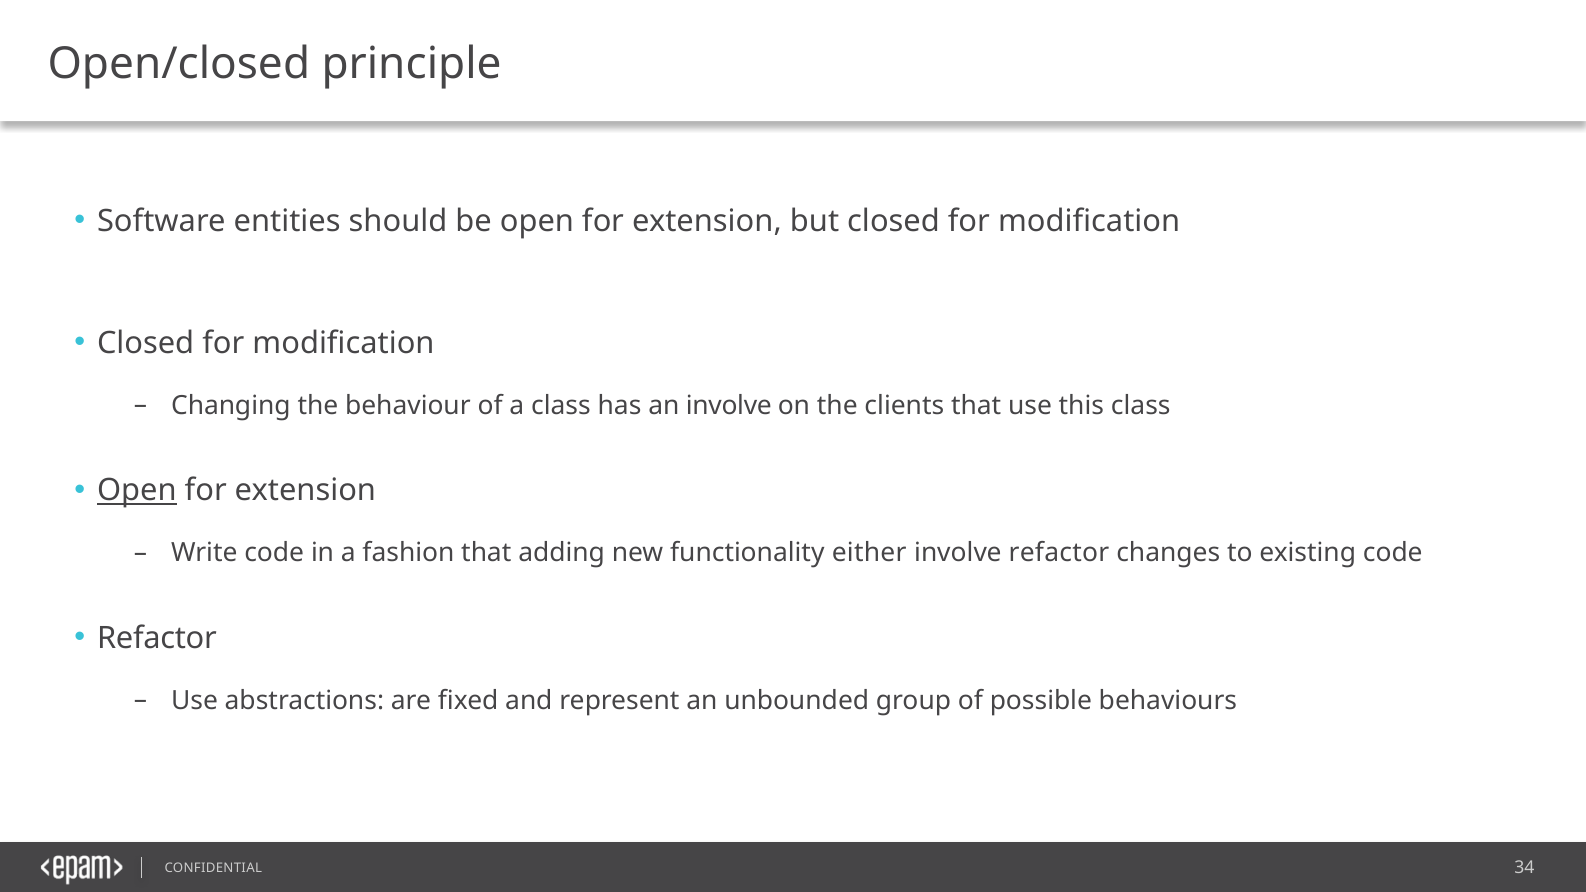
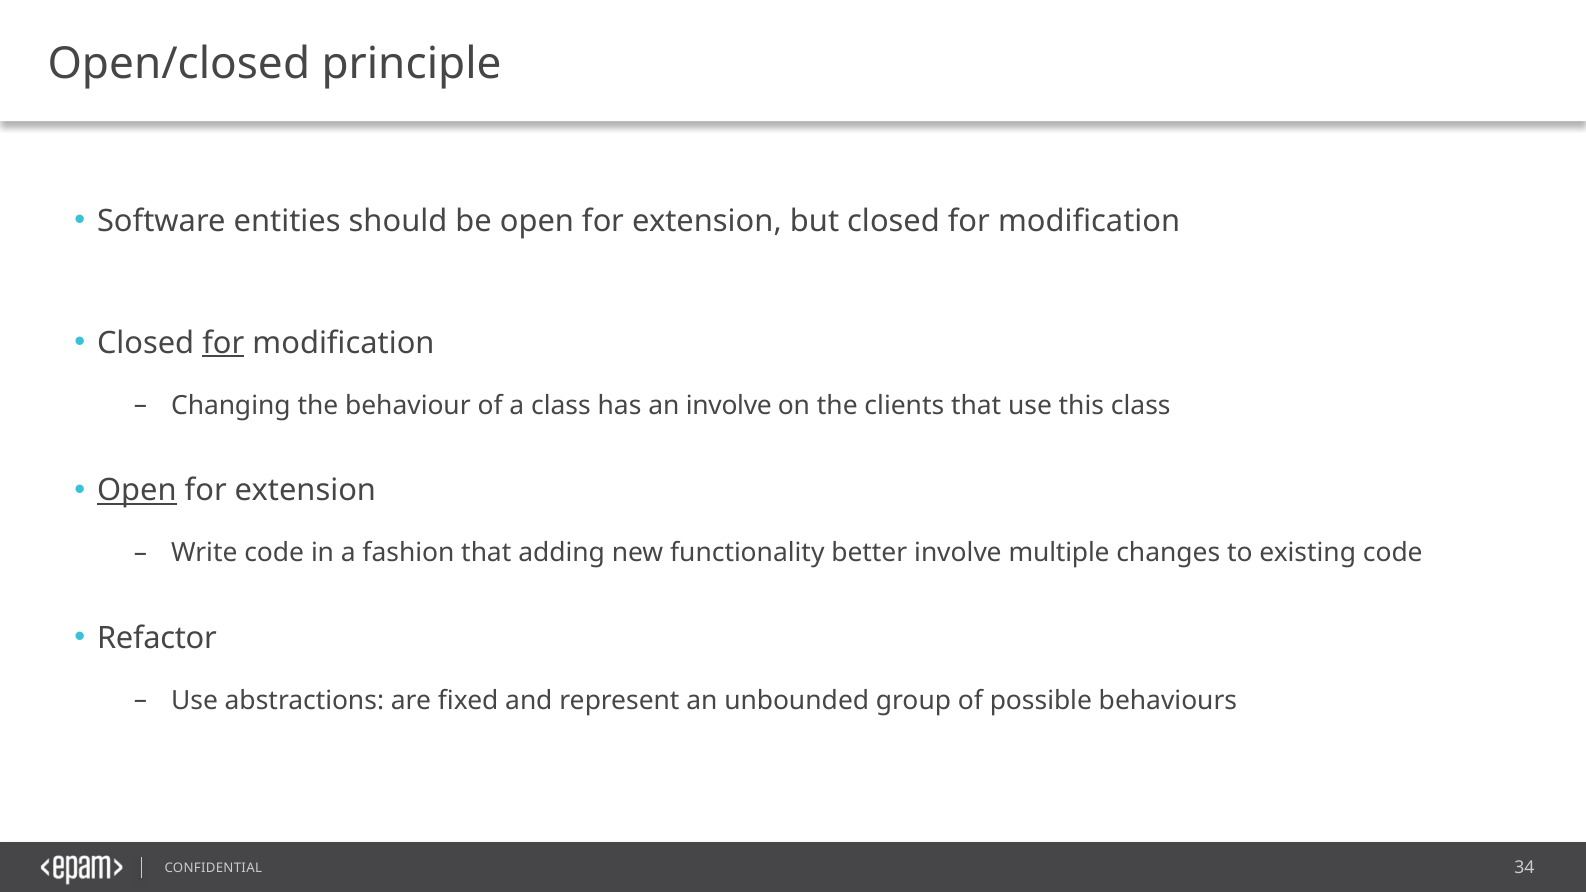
for at (223, 343) underline: none -> present
either: either -> better
involve refactor: refactor -> multiple
